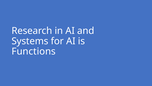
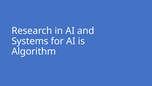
Functions: Functions -> Algorithm
